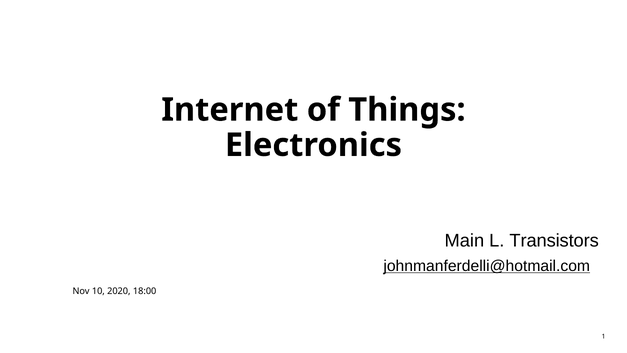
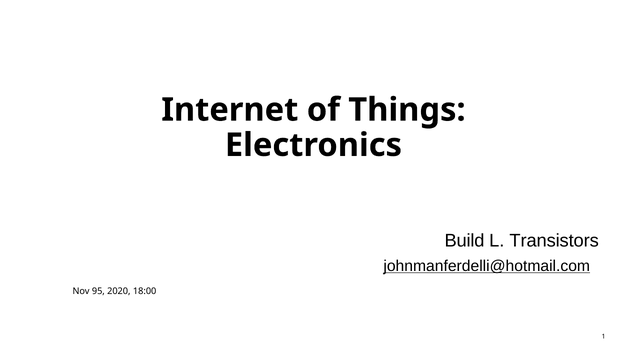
Main: Main -> Build
10: 10 -> 95
